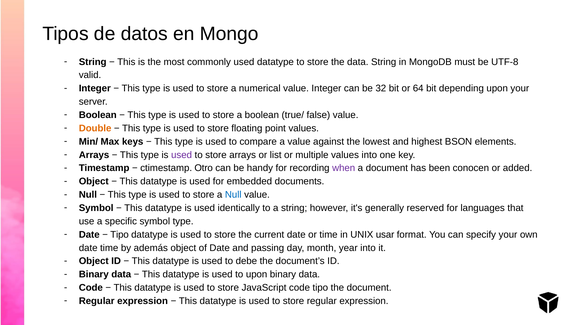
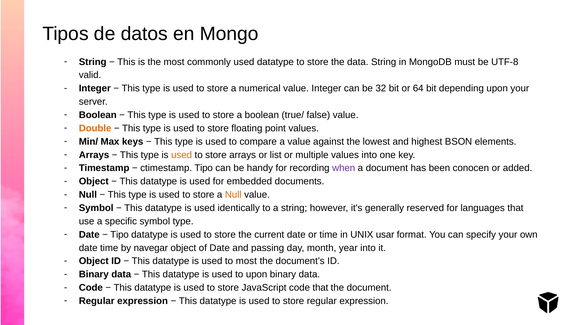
used at (182, 155) colour: purple -> orange
ctimestamp Otro: Otro -> Tipo
Null at (233, 194) colour: blue -> orange
además: además -> navegar
to debe: debe -> most
code tipo: tipo -> that
